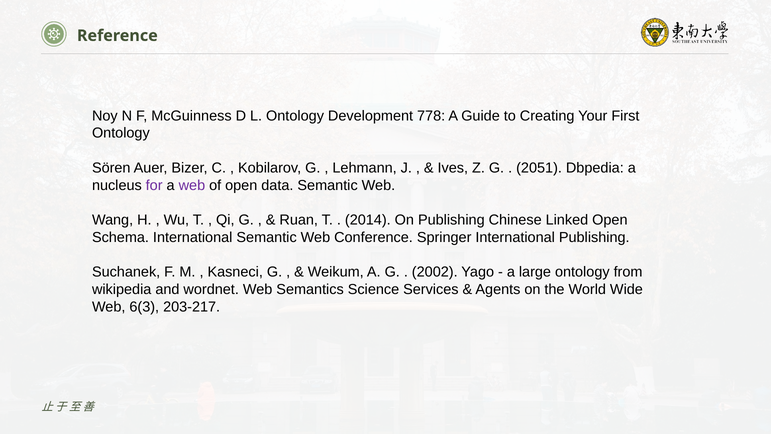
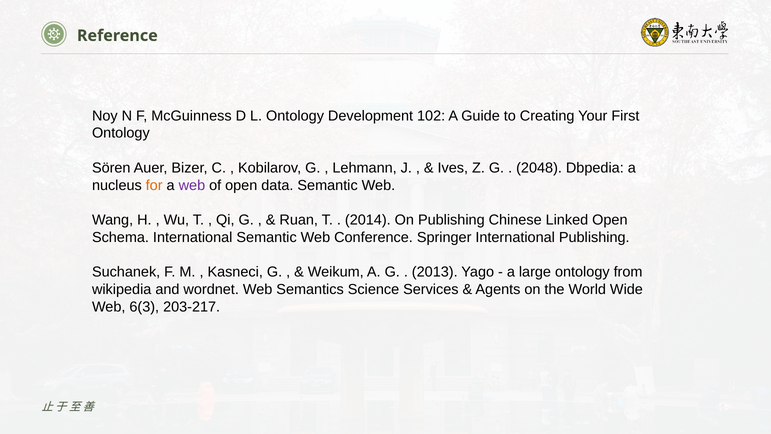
778: 778 -> 102
2051: 2051 -> 2048
for colour: purple -> orange
2002: 2002 -> 2013
